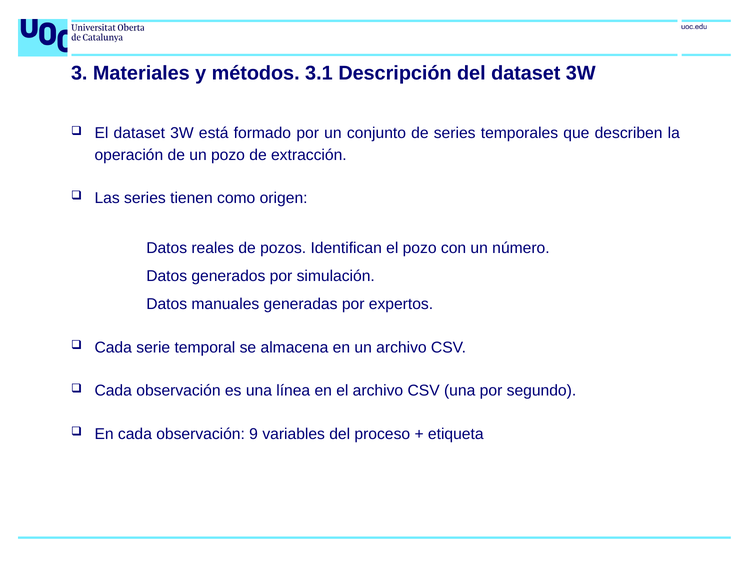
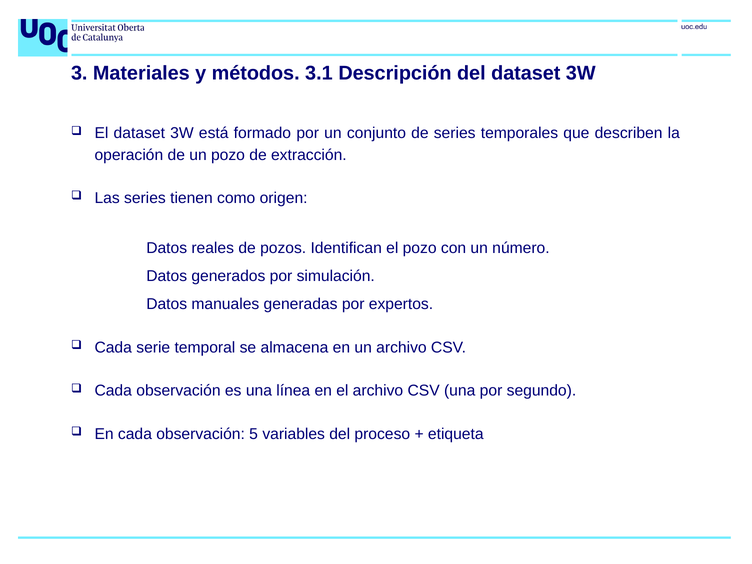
9: 9 -> 5
